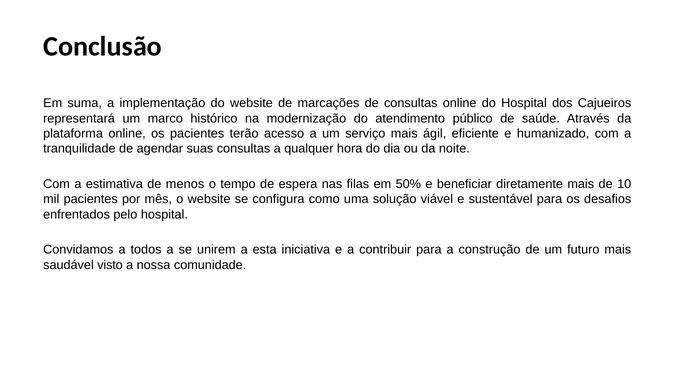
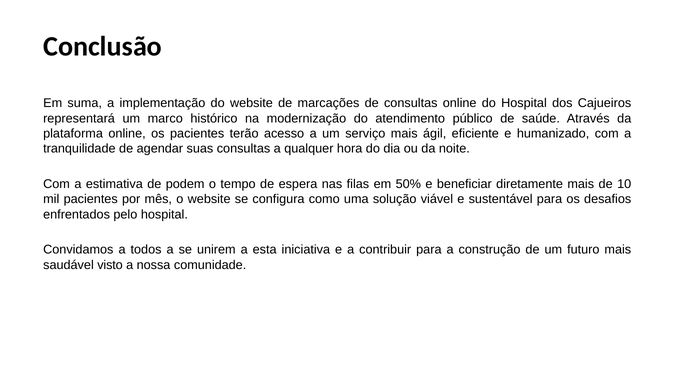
menos: menos -> podem
